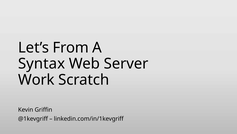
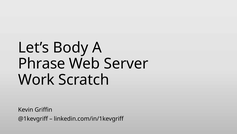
From: From -> Body
Syntax: Syntax -> Phrase
